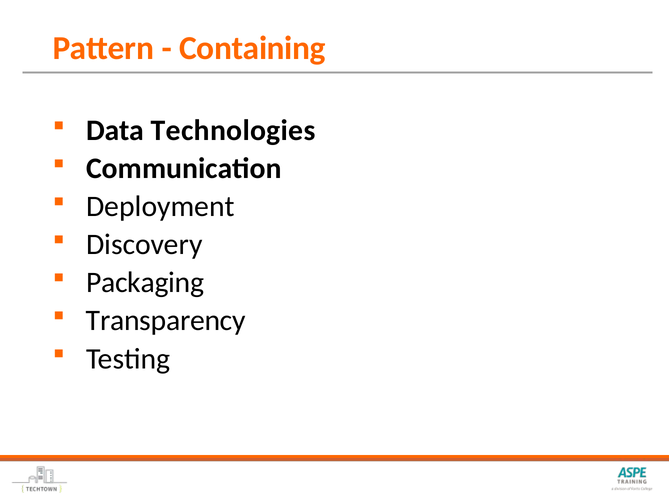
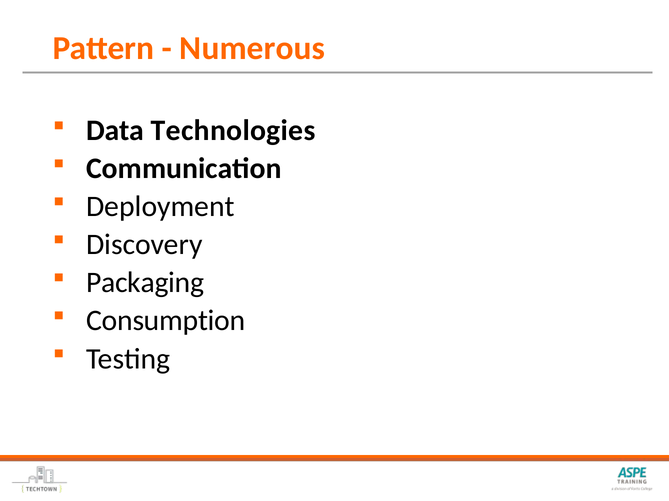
Containing: Containing -> Numerous
Transparency: Transparency -> Consumption
